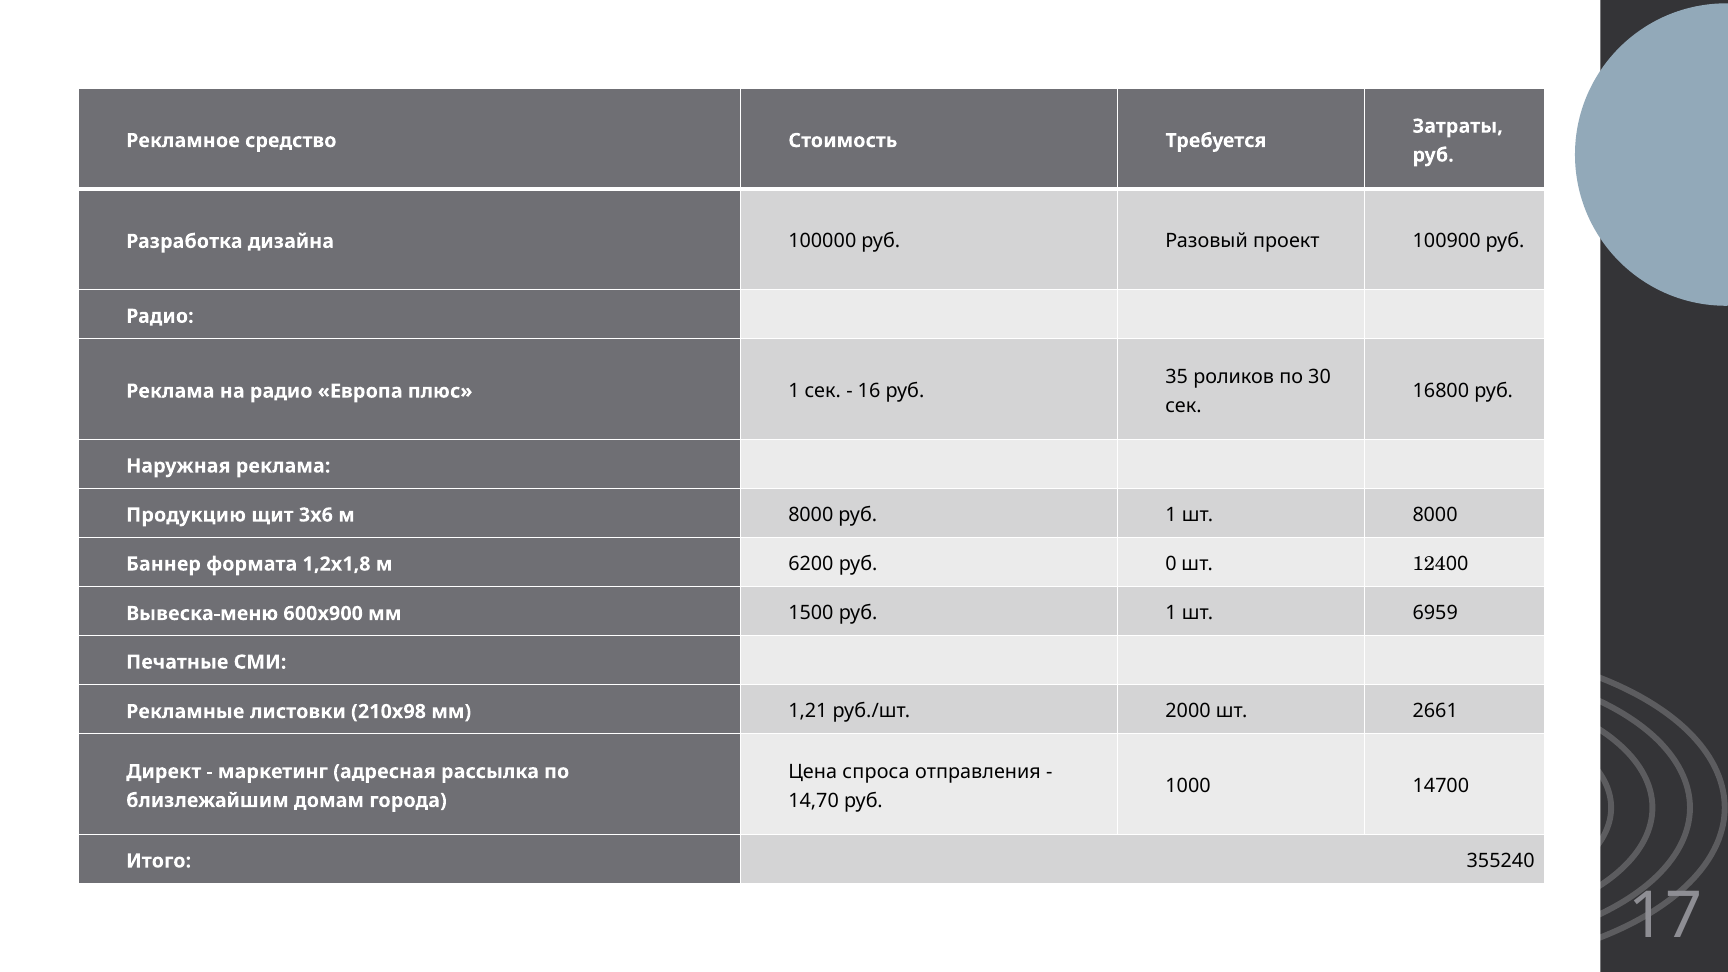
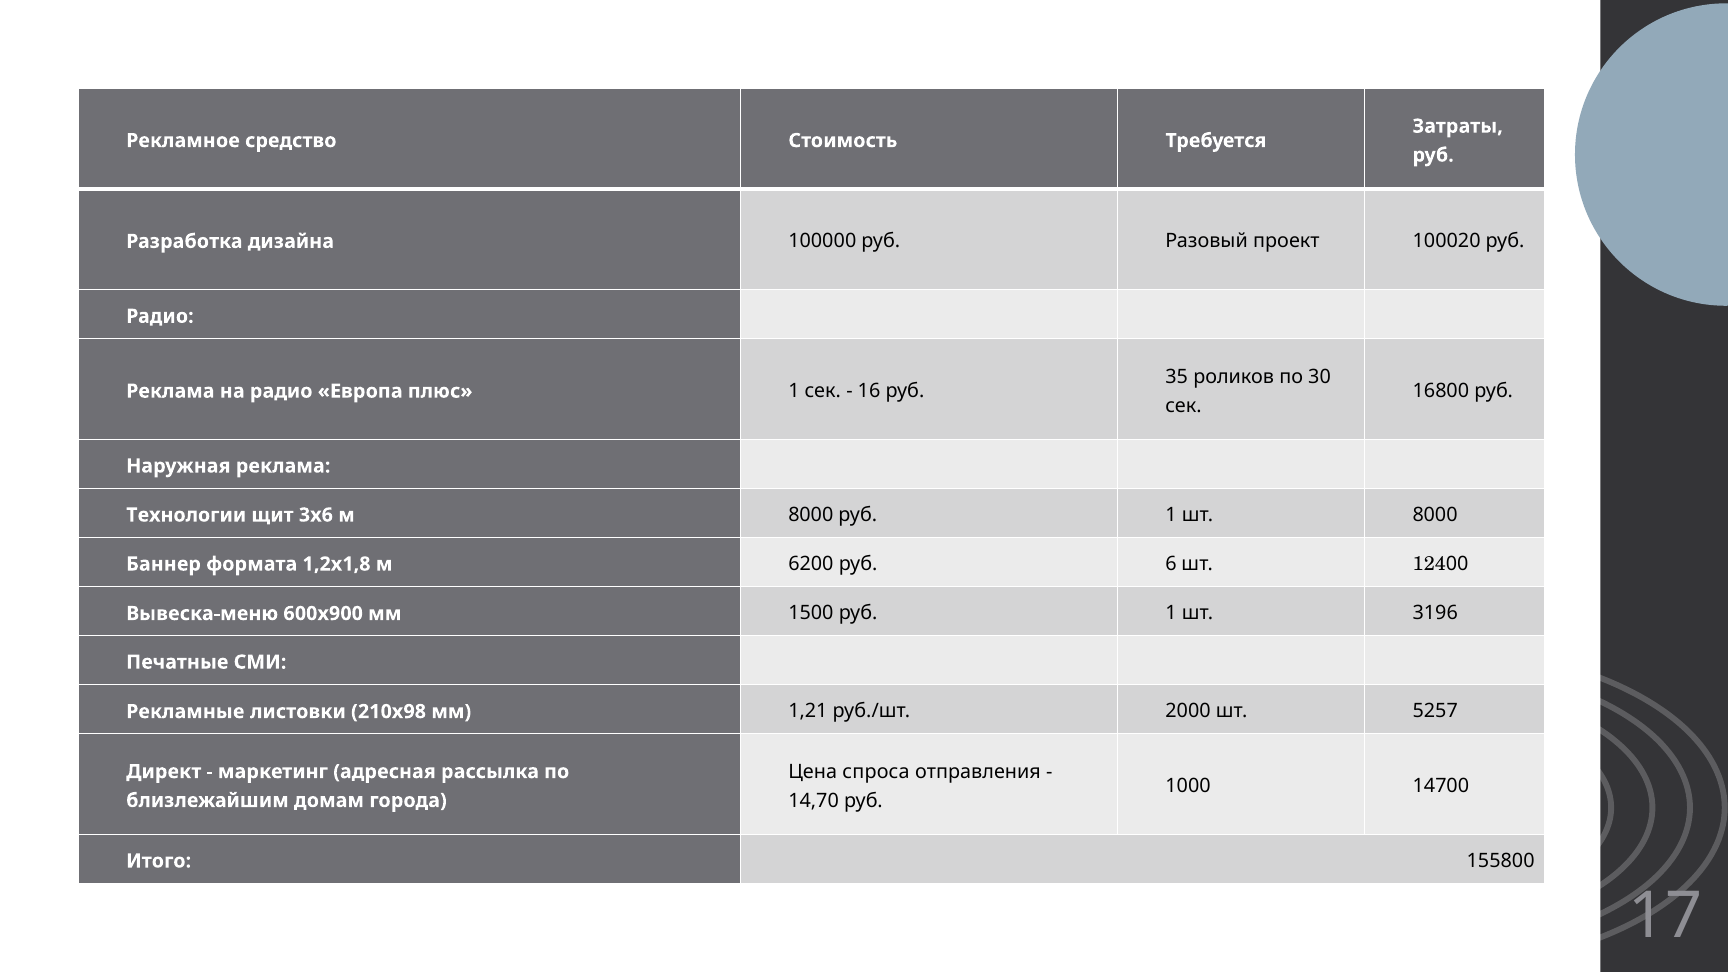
100900: 100900 -> 100020
Продукцию: Продукцию -> Технологии
0: 0 -> 6
6959: 6959 -> 3196
2661: 2661 -> 5257
355240: 355240 -> 155800
